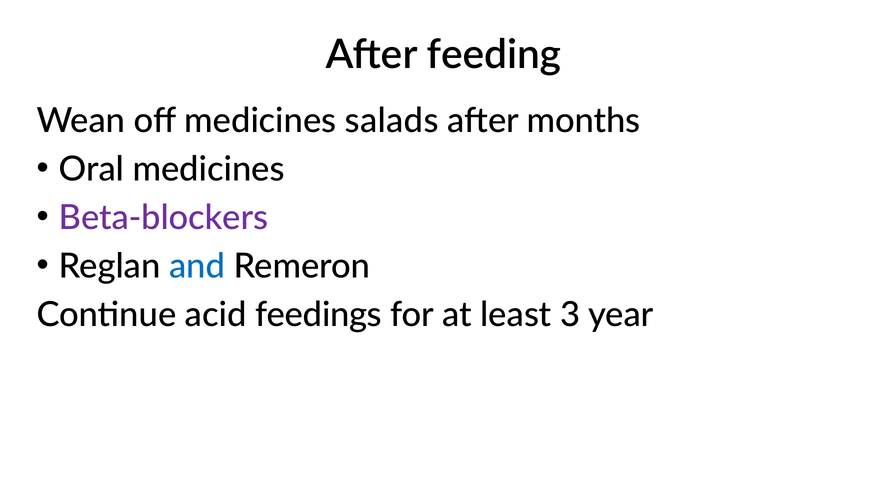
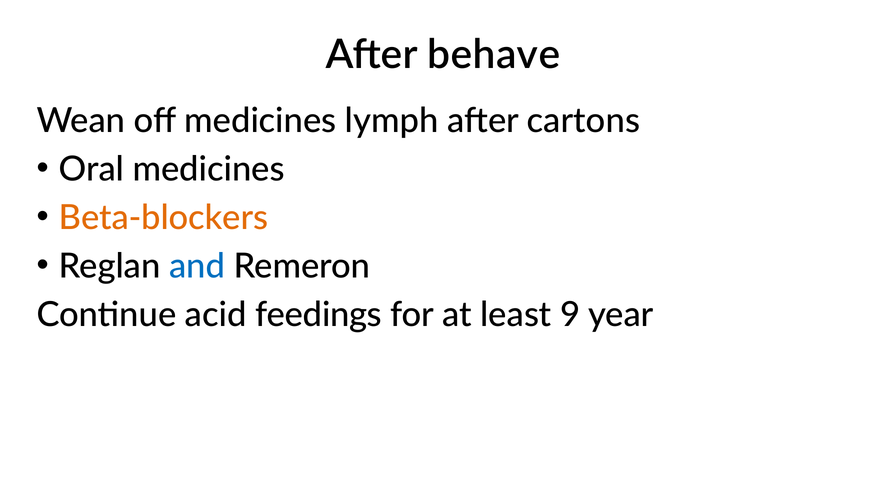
feeding: feeding -> behave
salads: salads -> lymph
months: months -> cartons
Beta-blockers colour: purple -> orange
3: 3 -> 9
